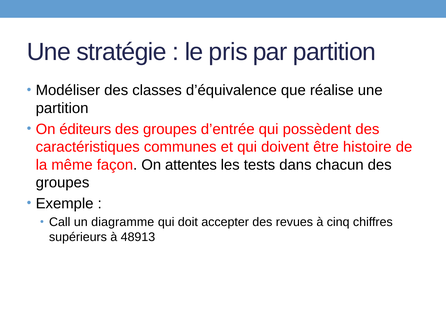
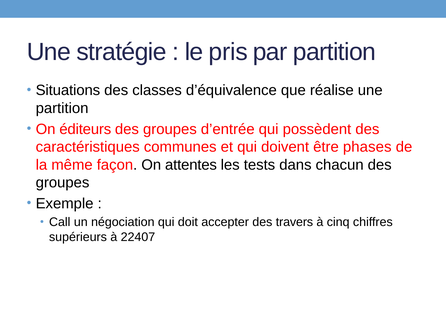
Modéliser: Modéliser -> Situations
histoire: histoire -> phases
diagramme: diagramme -> négociation
revues: revues -> travers
48913: 48913 -> 22407
